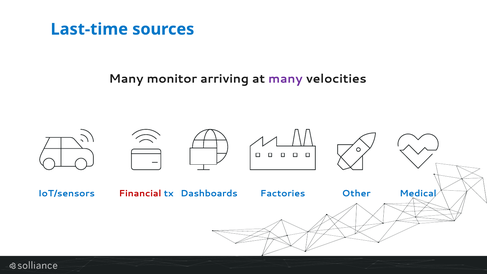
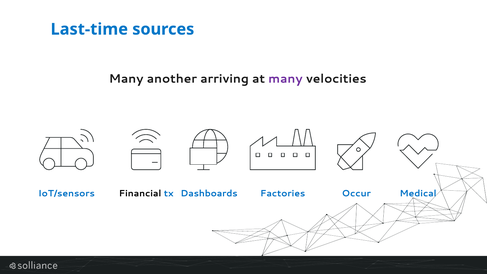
monitor: monitor -> another
Financial colour: red -> black
Other: Other -> Occur
